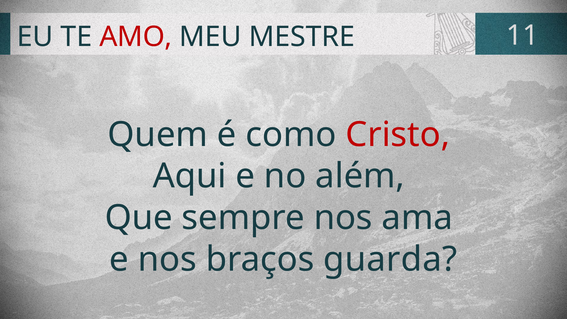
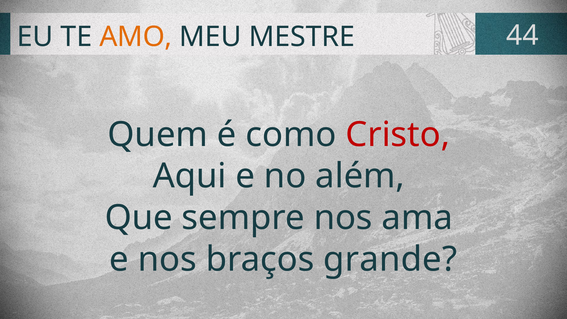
AMO colour: red -> orange
11: 11 -> 44
guarda: guarda -> grande
